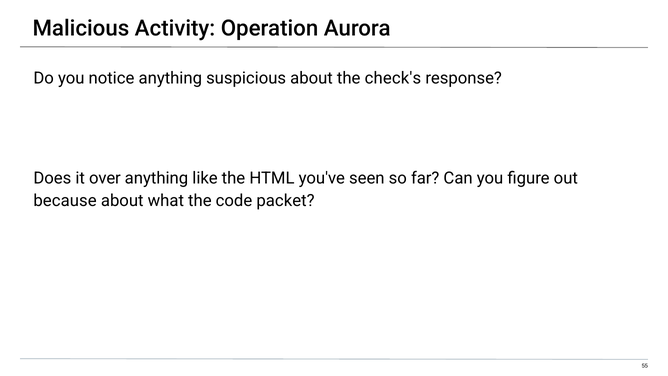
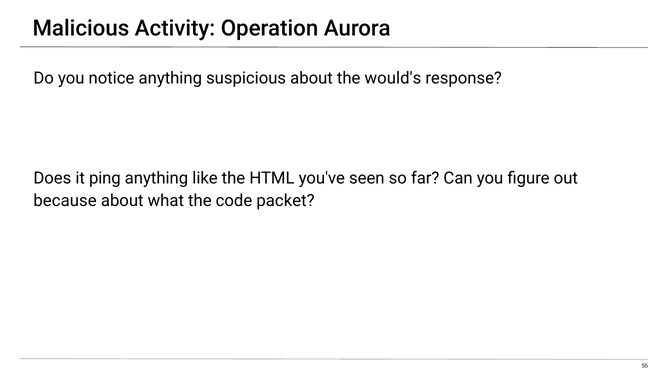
check's: check's -> would's
over: over -> ping
